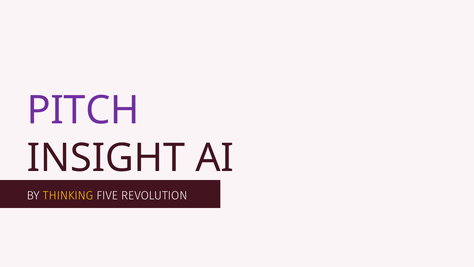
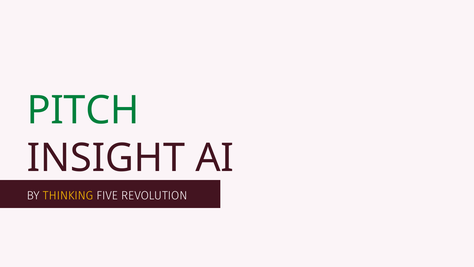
PITCH colour: purple -> green
